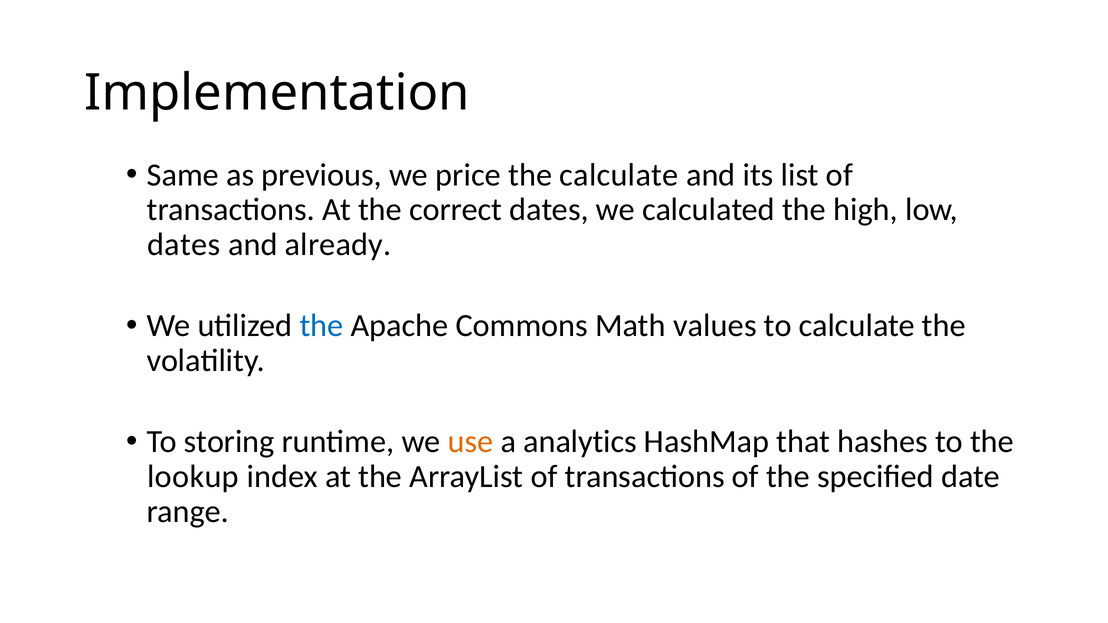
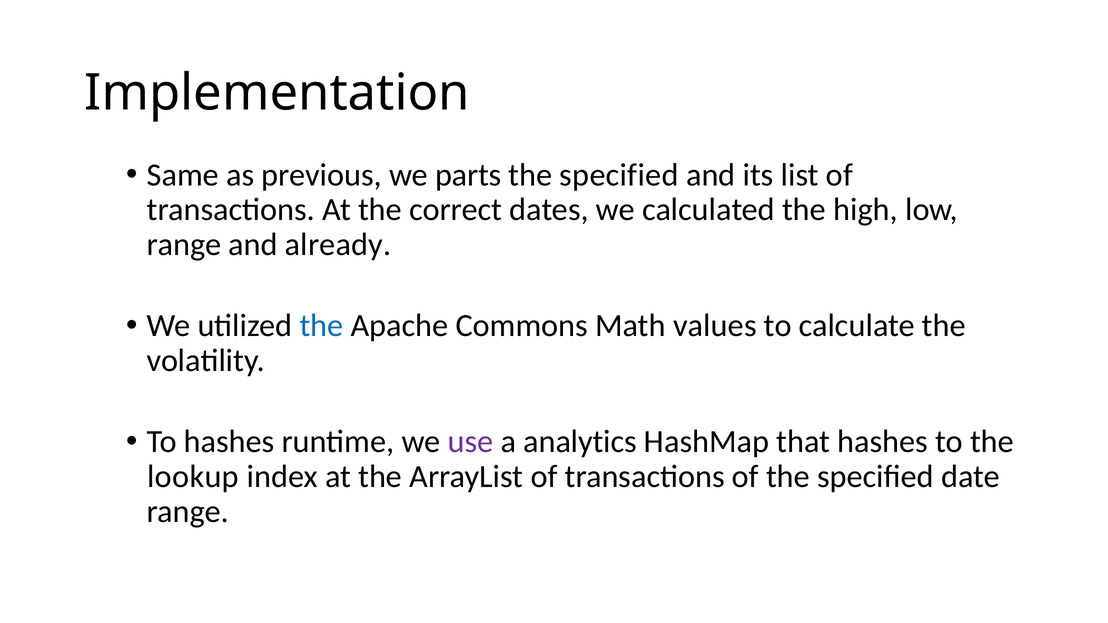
price: price -> parts
calculate at (619, 175): calculate -> specified
dates at (184, 245): dates -> range
To storing: storing -> hashes
use colour: orange -> purple
